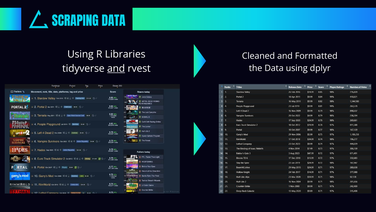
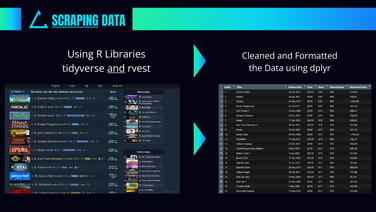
SCRAPING underline: none -> present
